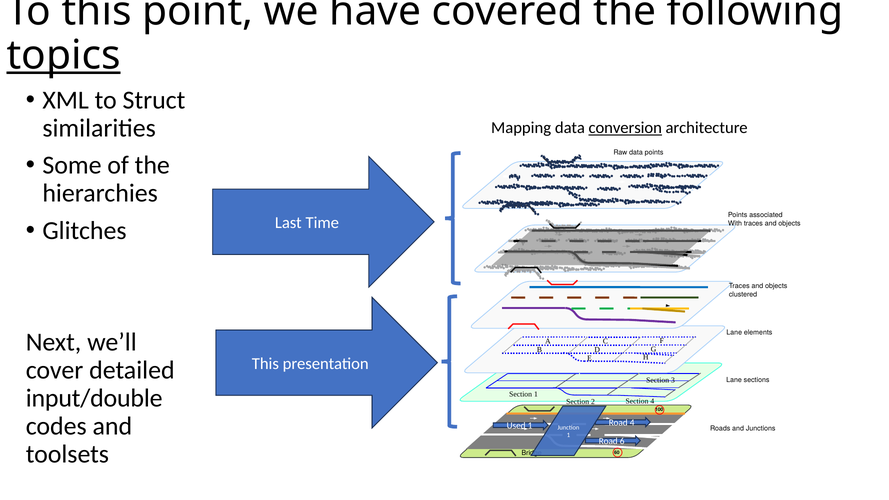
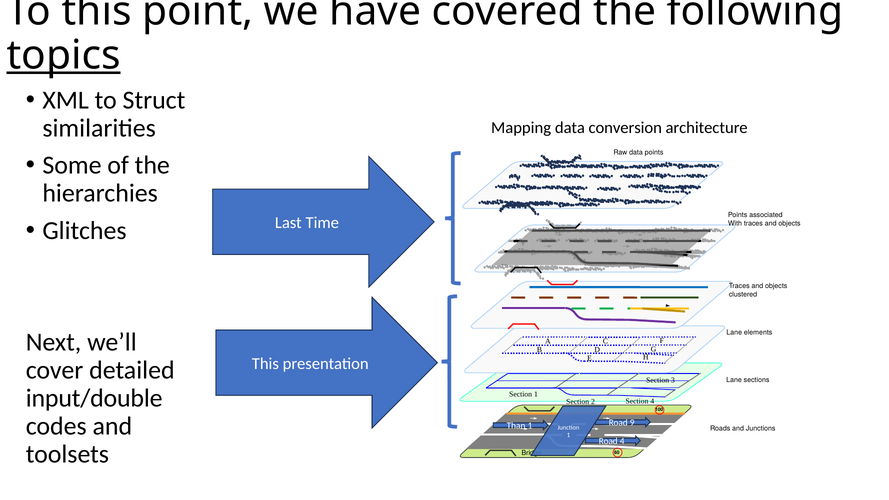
conversion underline: present -> none
Used: Used -> Than
Road 4: 4 -> 9
6 at (622, 441): 6 -> 4
